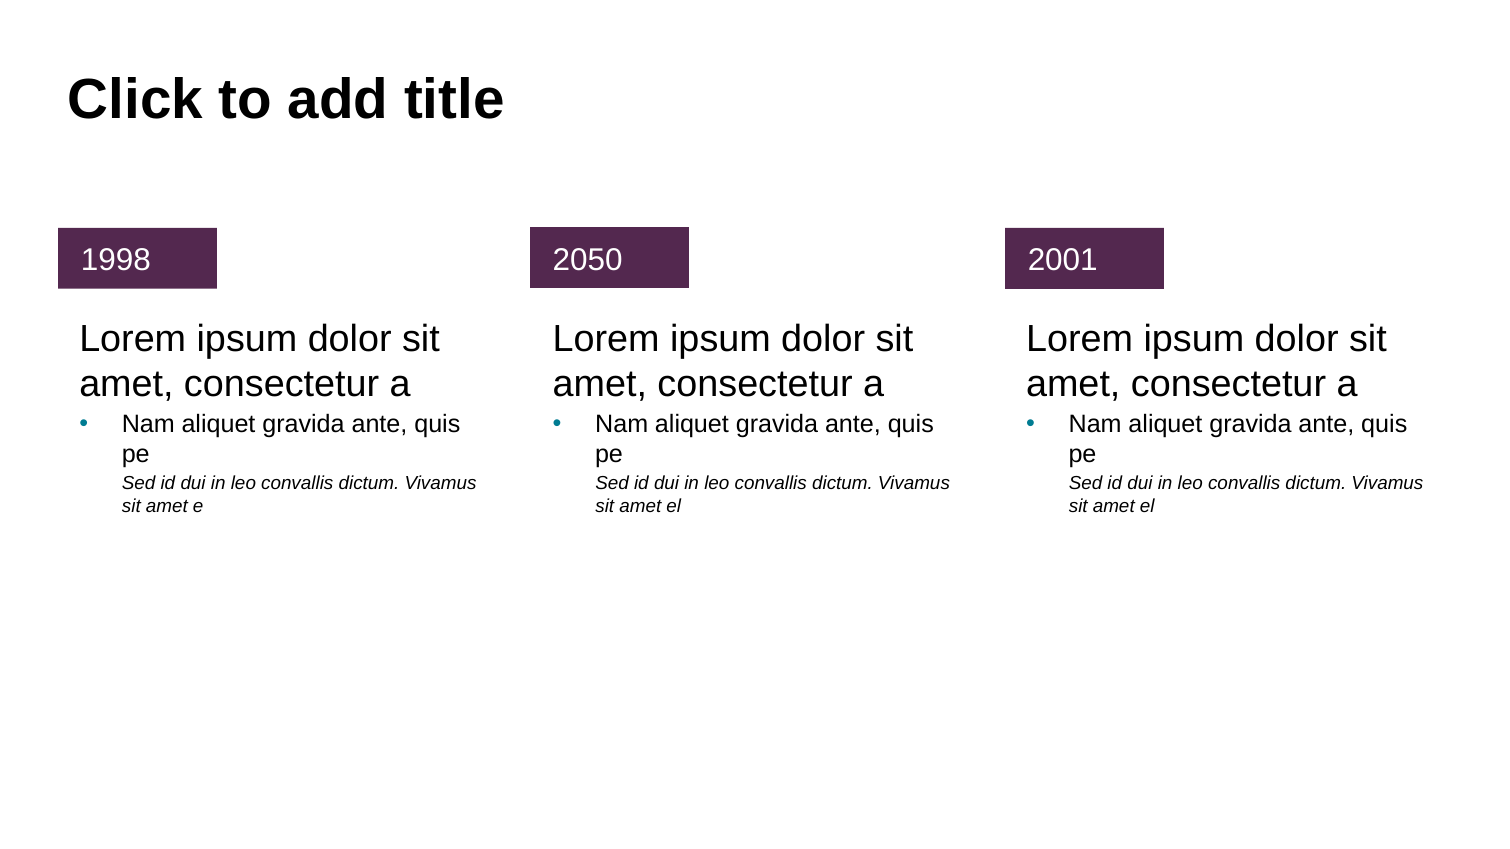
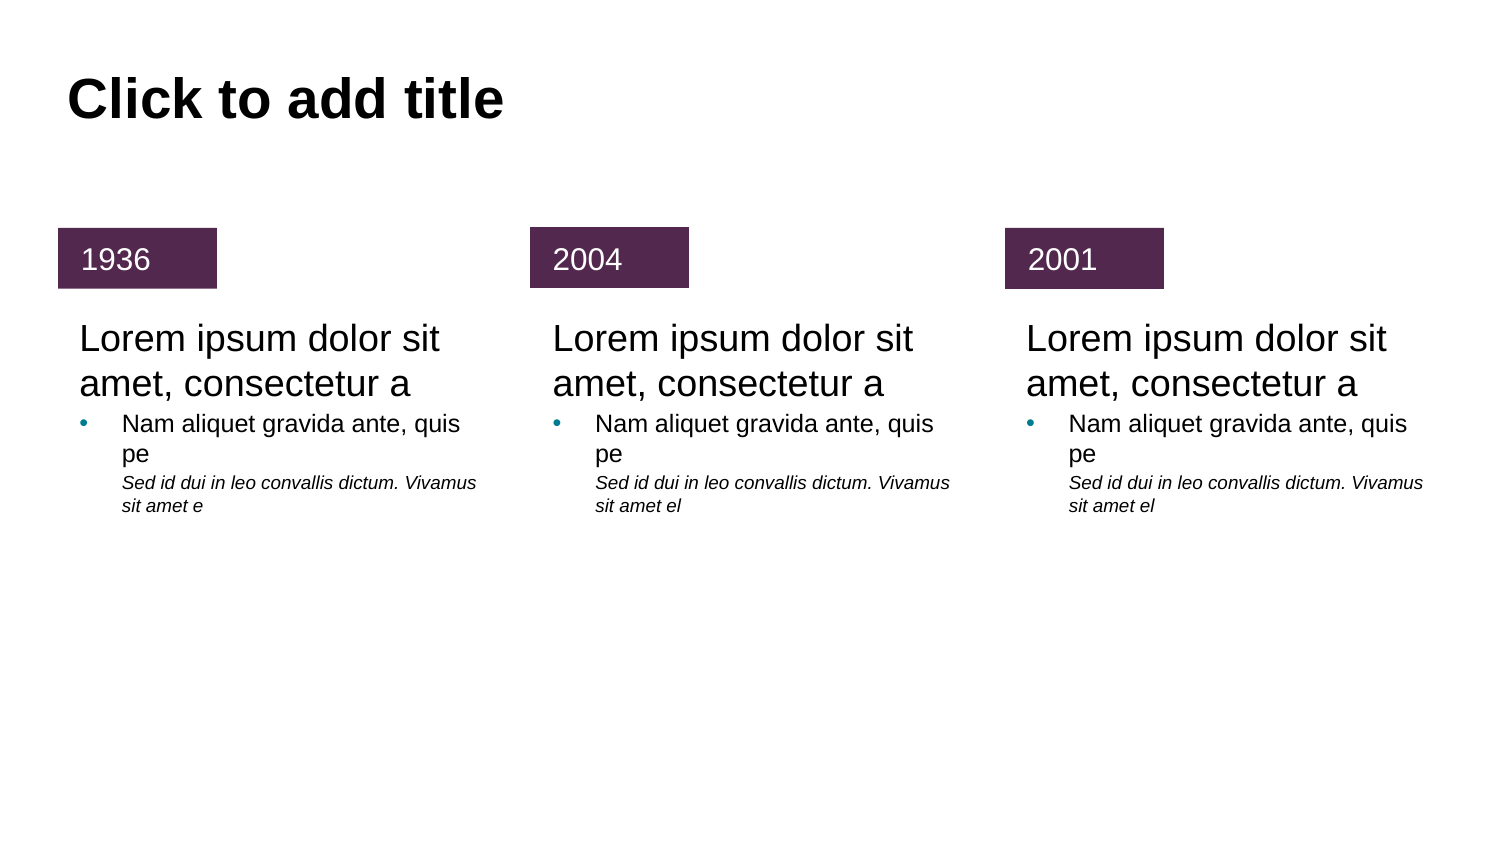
2050: 2050 -> 2004
1998: 1998 -> 1936
